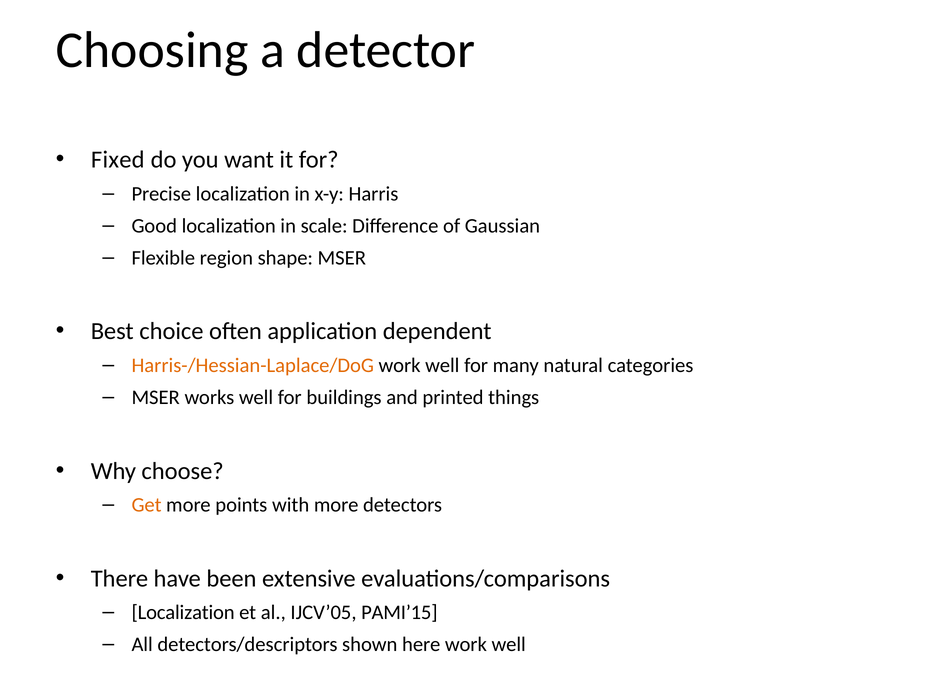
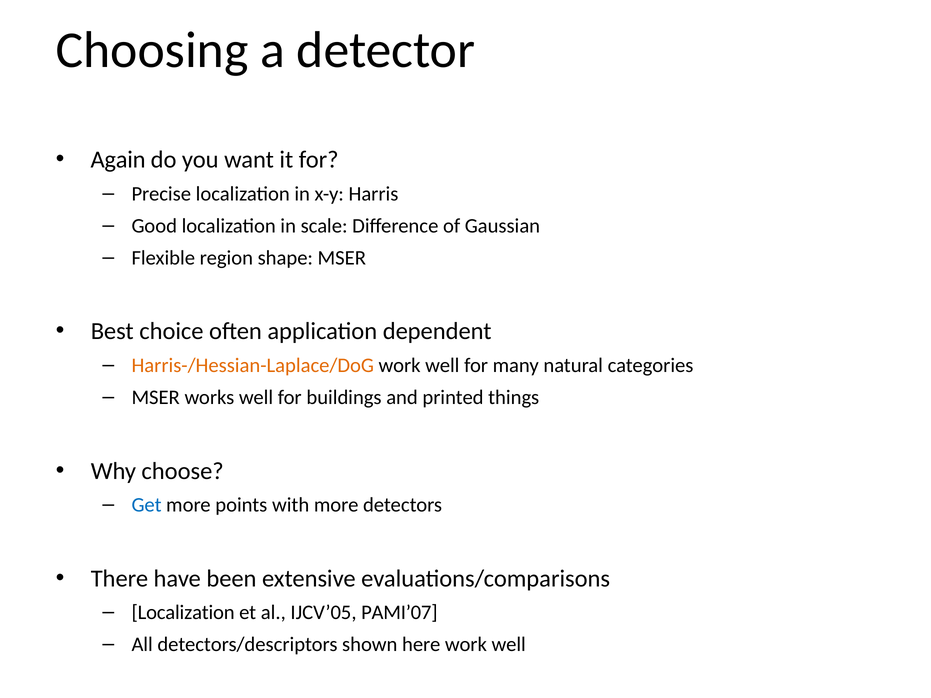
Fixed: Fixed -> Again
Get colour: orange -> blue
PAMI’15: PAMI’15 -> PAMI’07
